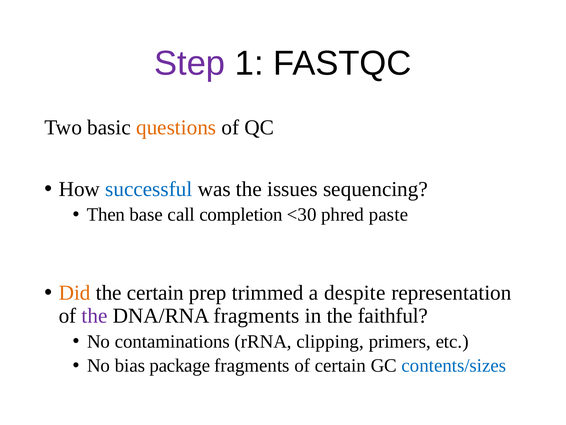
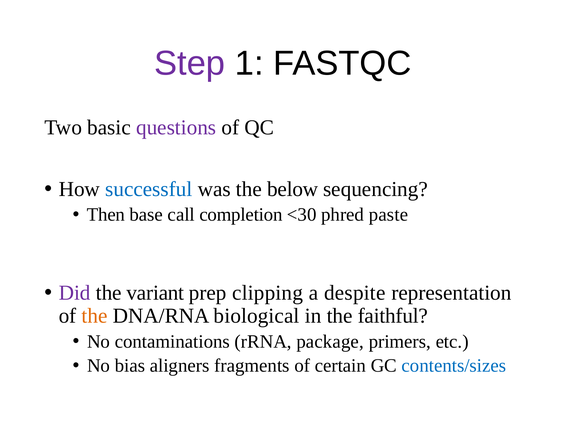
questions colour: orange -> purple
issues: issues -> below
Did colour: orange -> purple
the certain: certain -> variant
trimmed: trimmed -> clipping
the at (95, 315) colour: purple -> orange
DNA/RNA fragments: fragments -> biological
clipping: clipping -> package
package: package -> aligners
